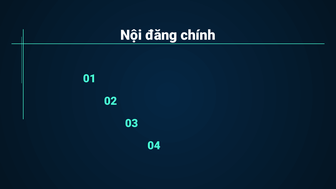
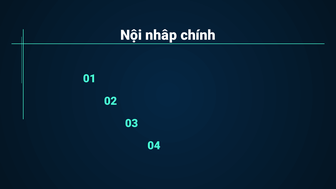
đăng: đăng -> nhâp
